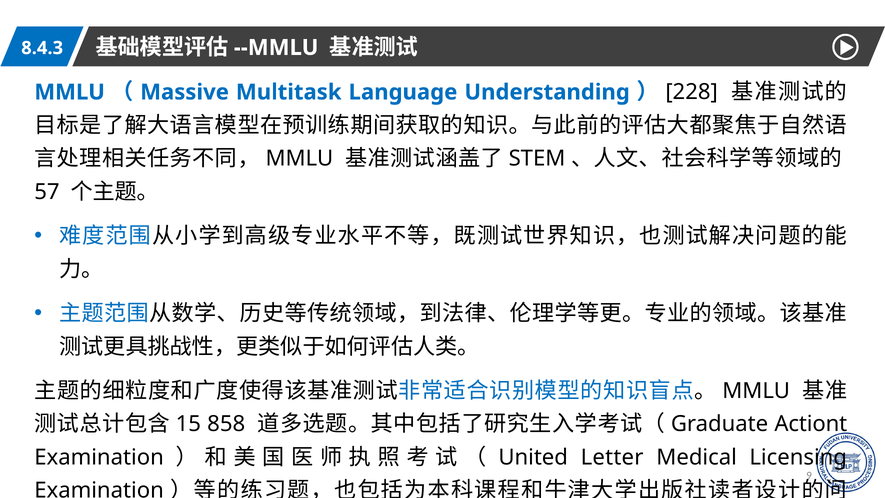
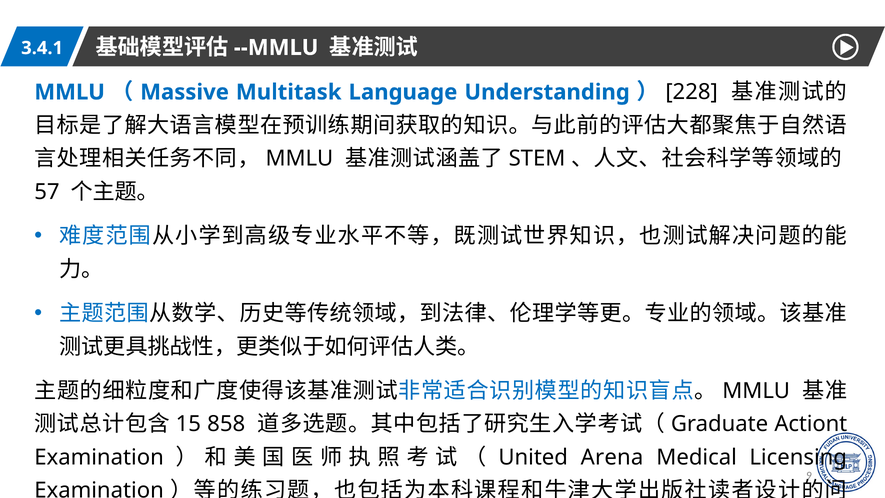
8.4.3: 8.4.3 -> 3.4.1
Letter: Letter -> Arena
